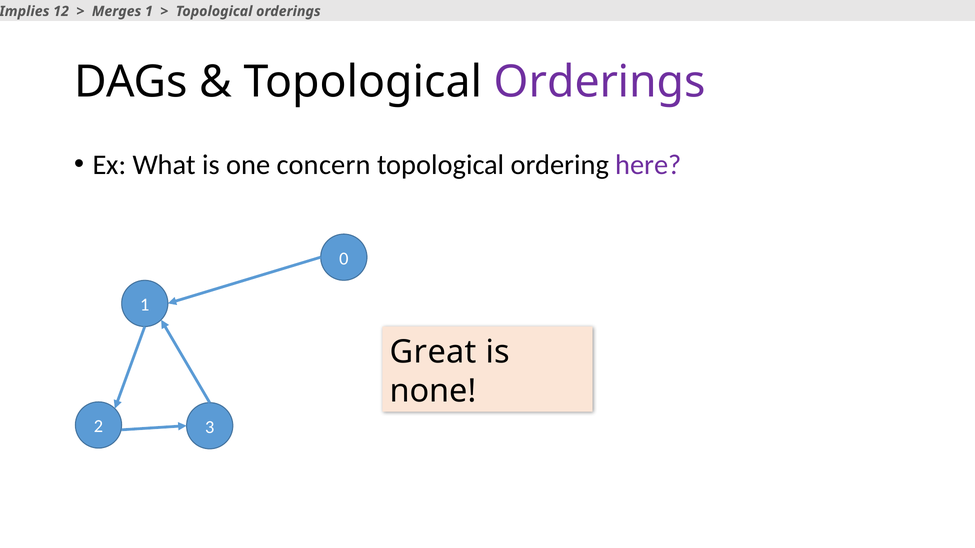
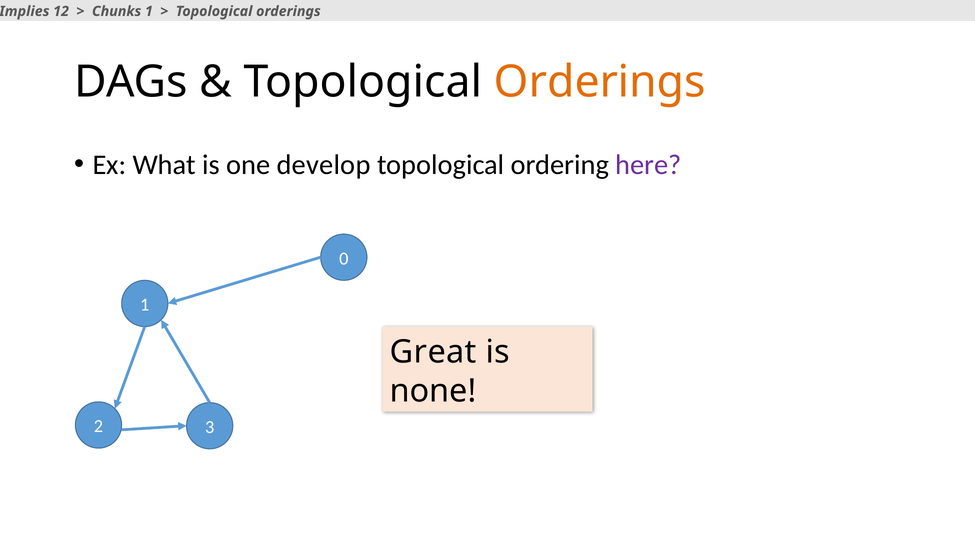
Merges: Merges -> Chunks
Orderings at (600, 82) colour: purple -> orange
concern: concern -> develop
